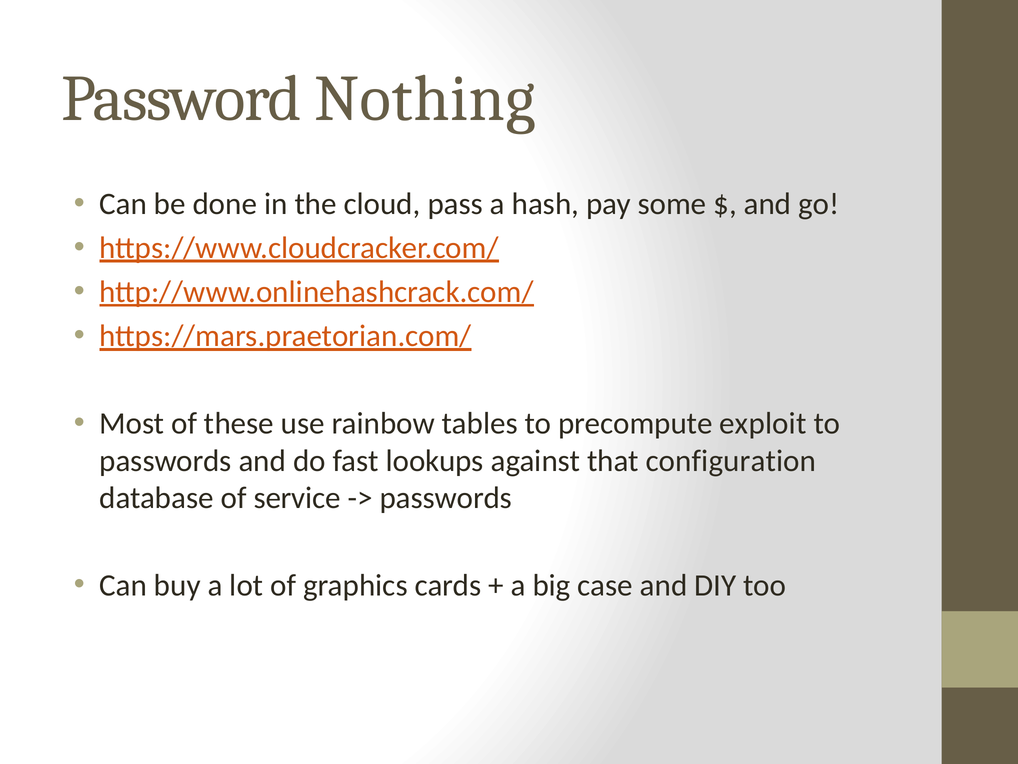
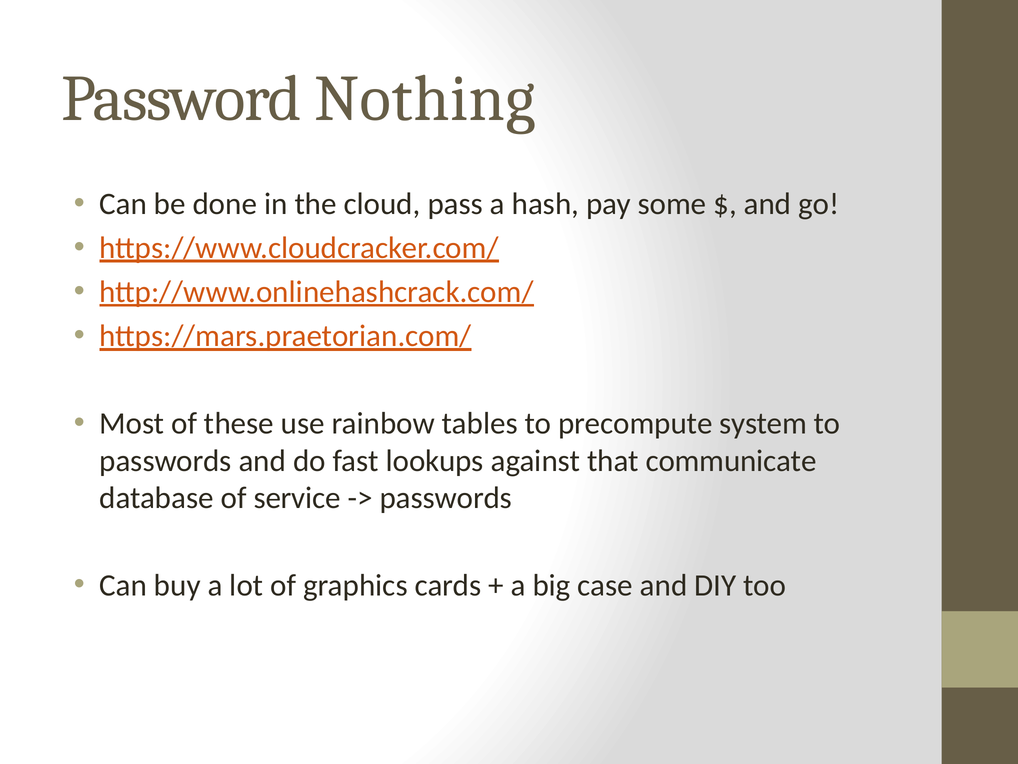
exploit: exploit -> system
configuration: configuration -> communicate
